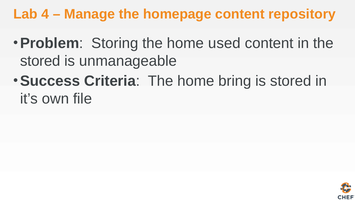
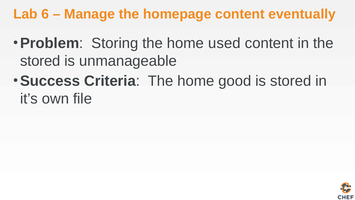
4: 4 -> 6
repository: repository -> eventually
bring: bring -> good
